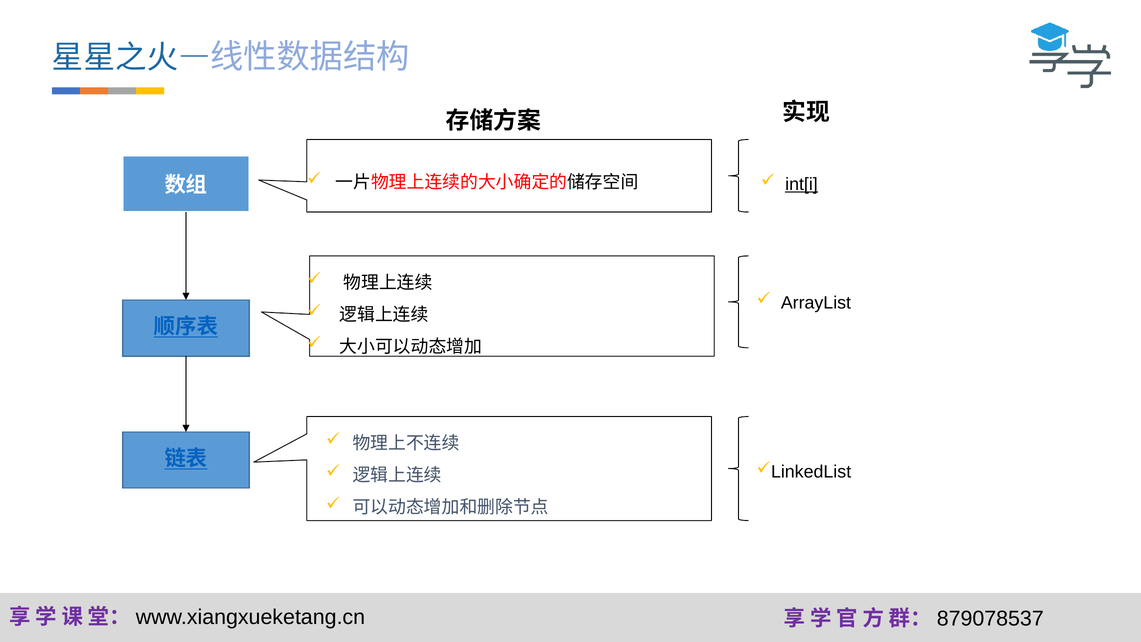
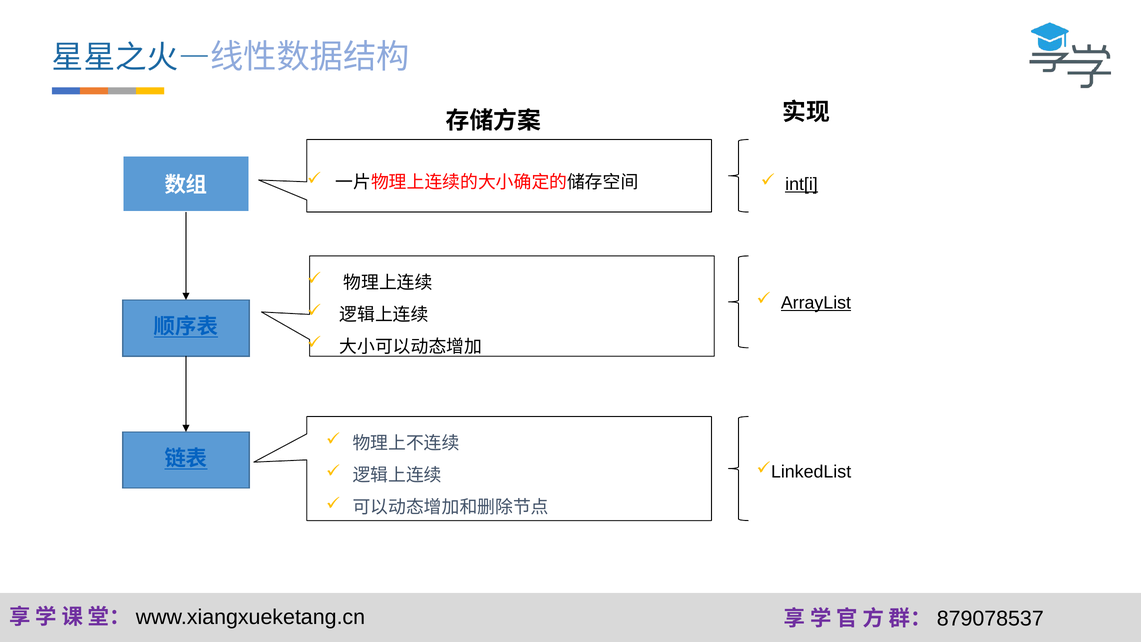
ArrayList underline: none -> present
